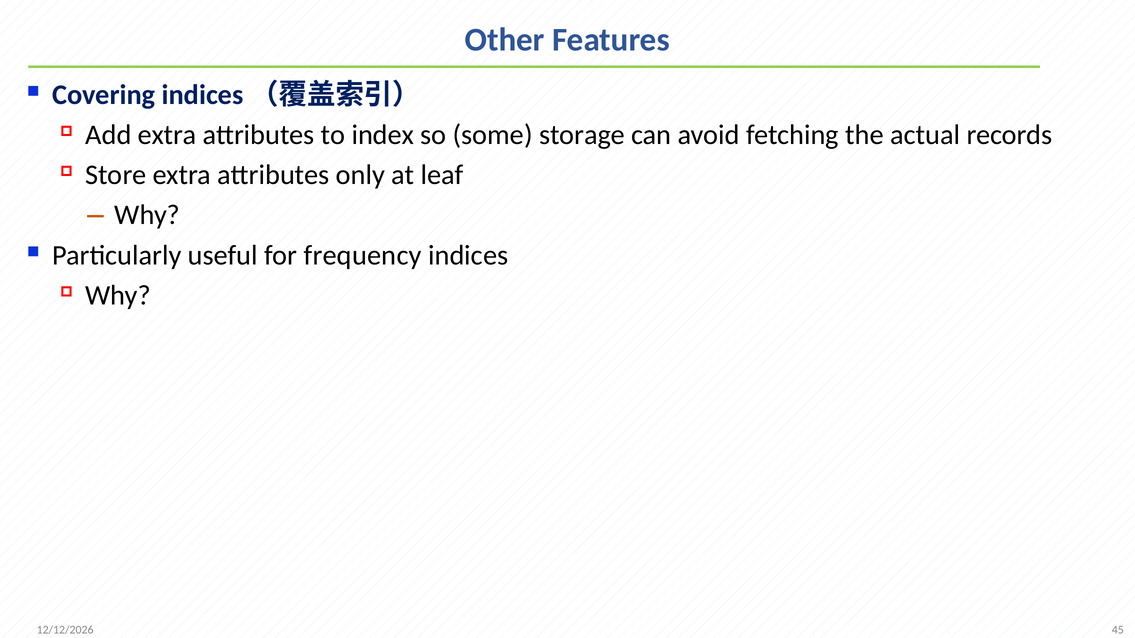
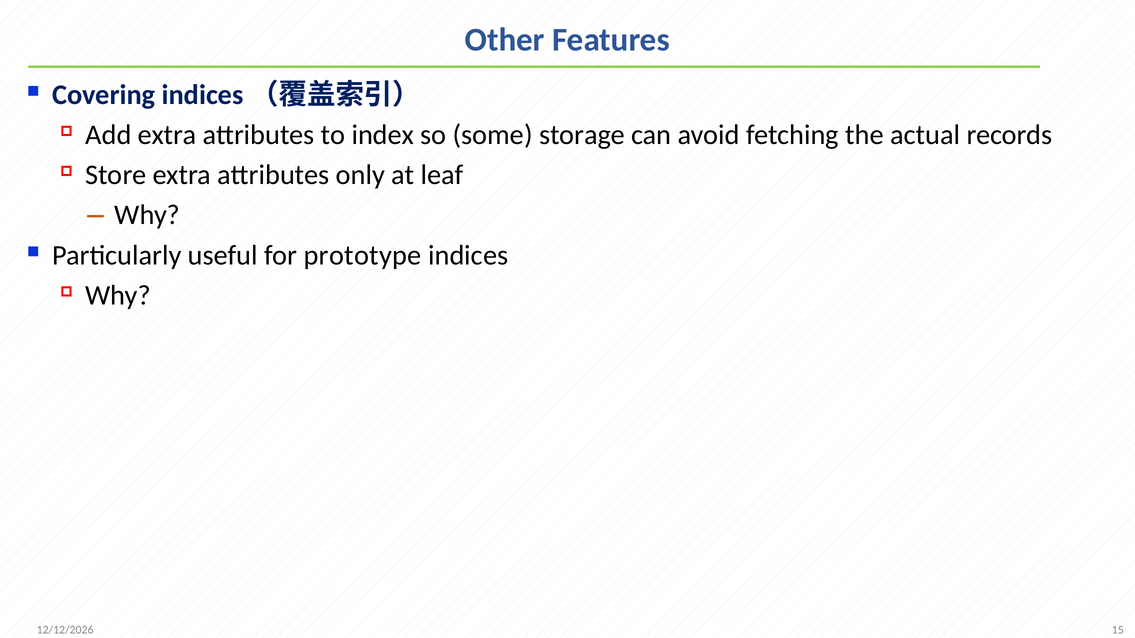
frequency: frequency -> prototype
45: 45 -> 15
